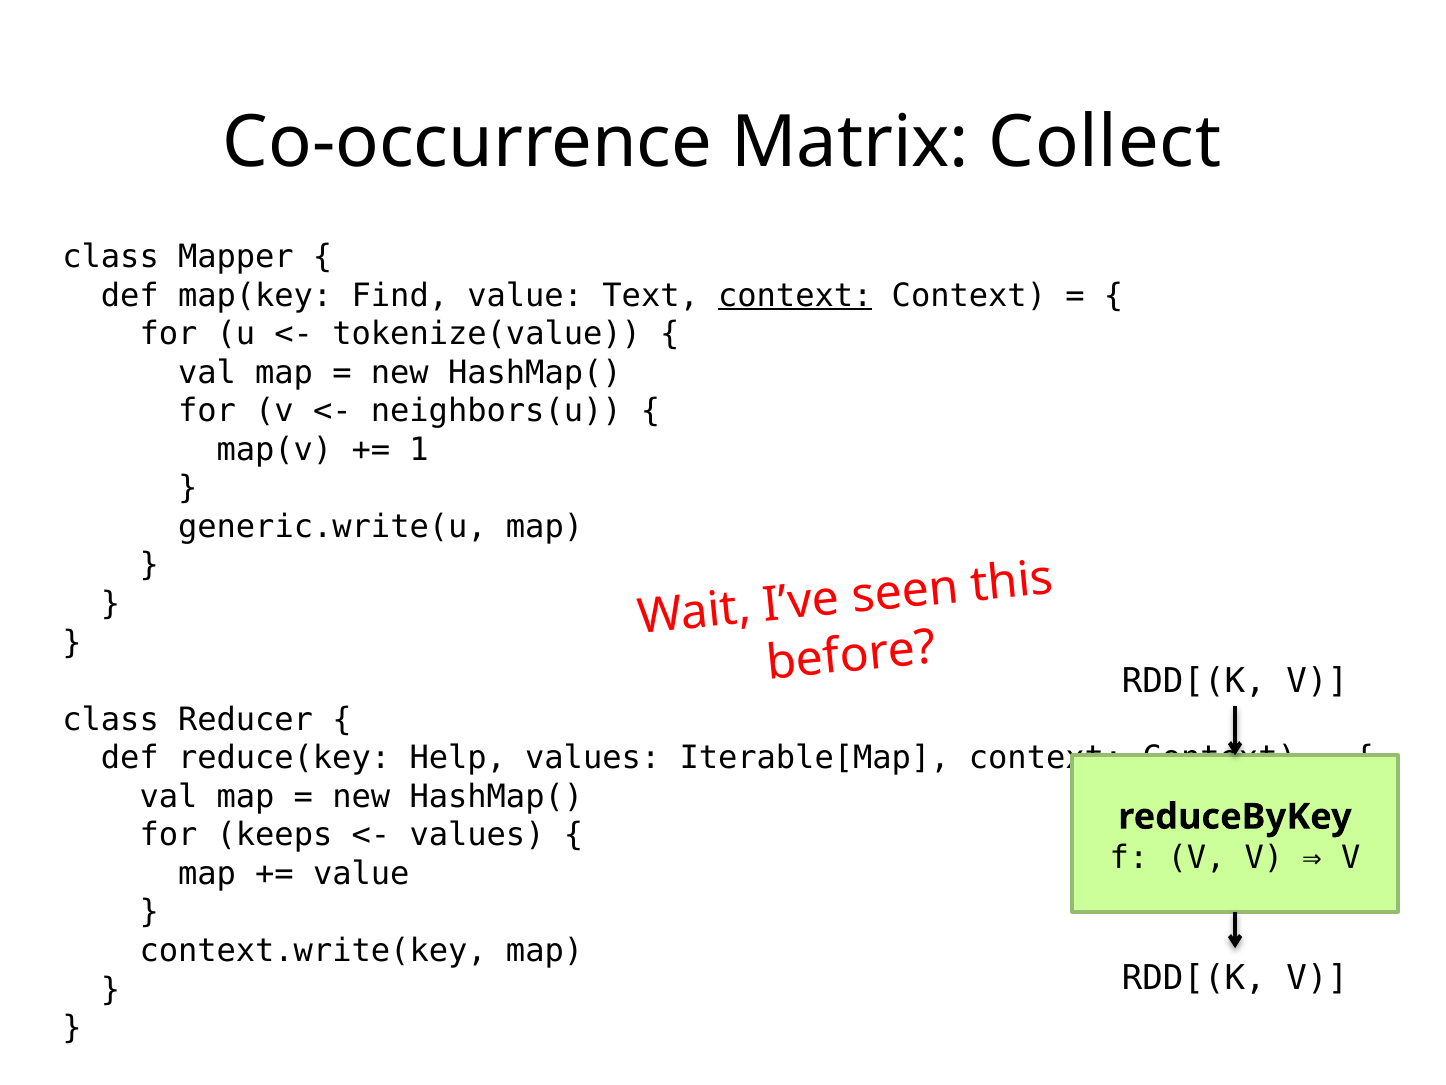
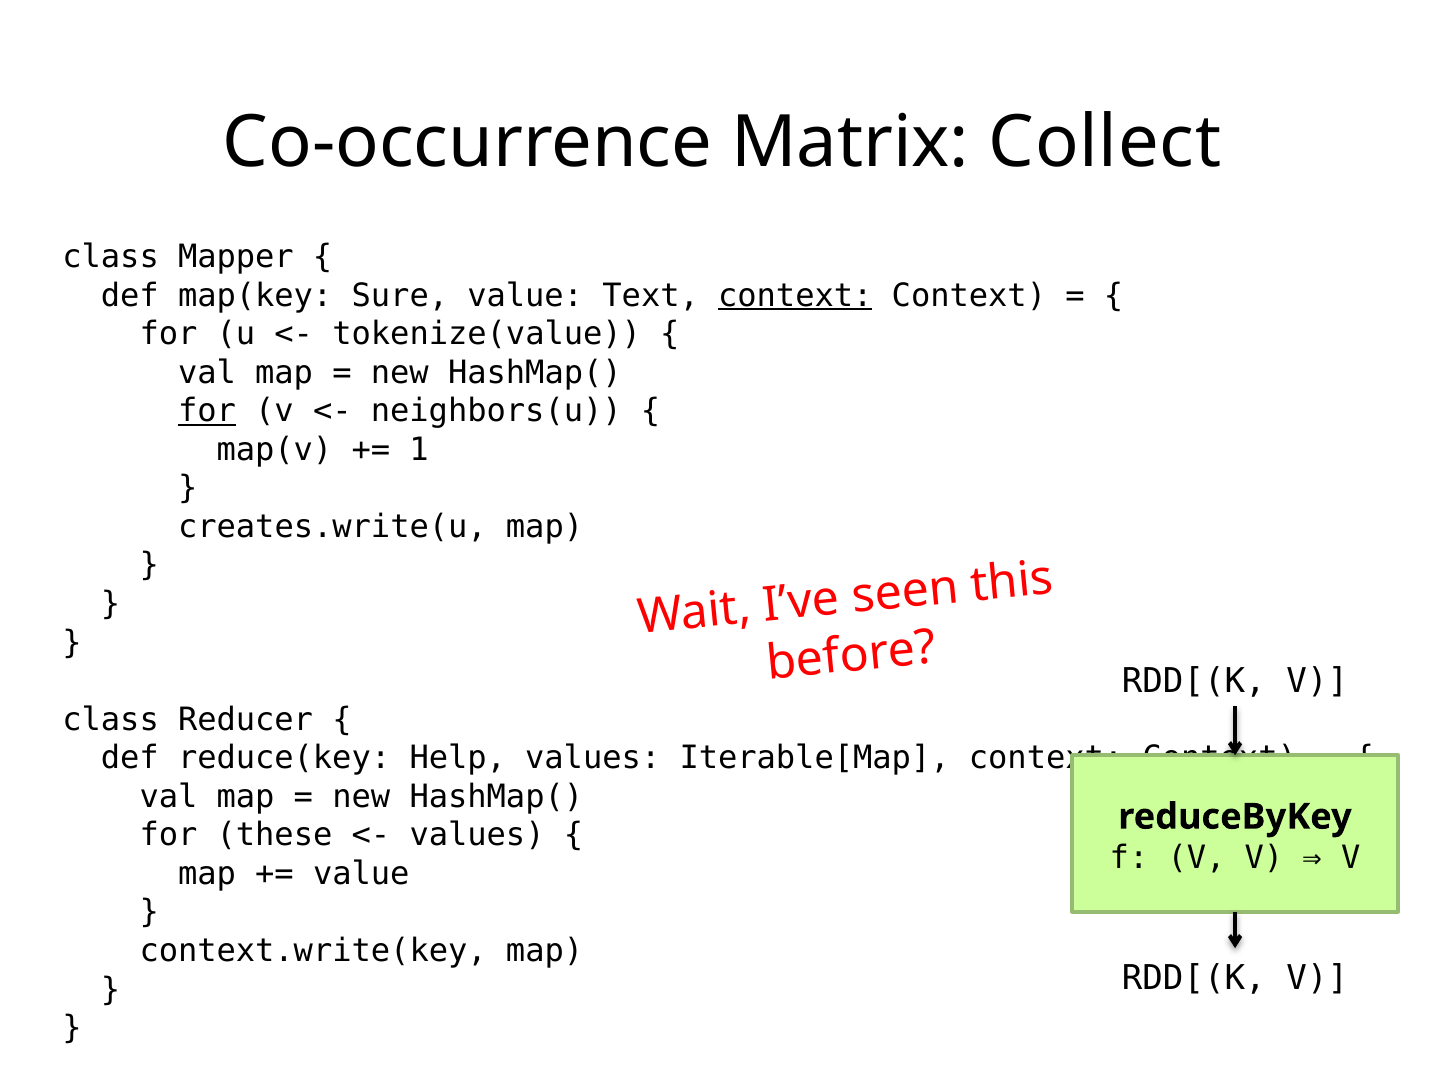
Find: Find -> Sure
for at (207, 411) underline: none -> present
generic.write(u: generic.write(u -> creates.write(u
keeps: keeps -> these
